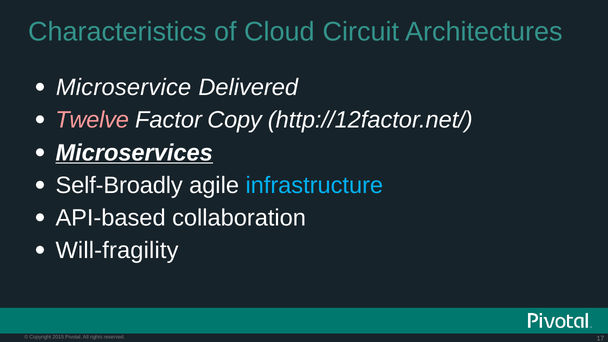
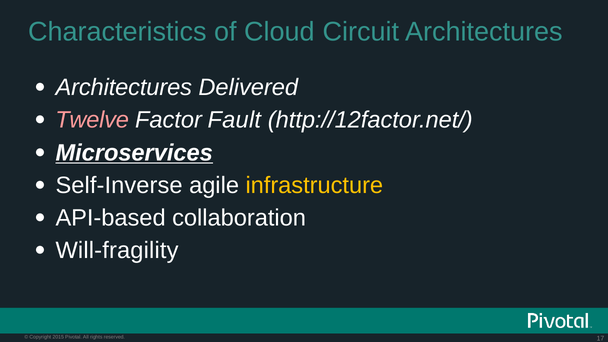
Microservice at (124, 87): Microservice -> Architectures
Copy: Copy -> Fault
Self-Broadly: Self-Broadly -> Self-Inverse
infrastructure colour: light blue -> yellow
